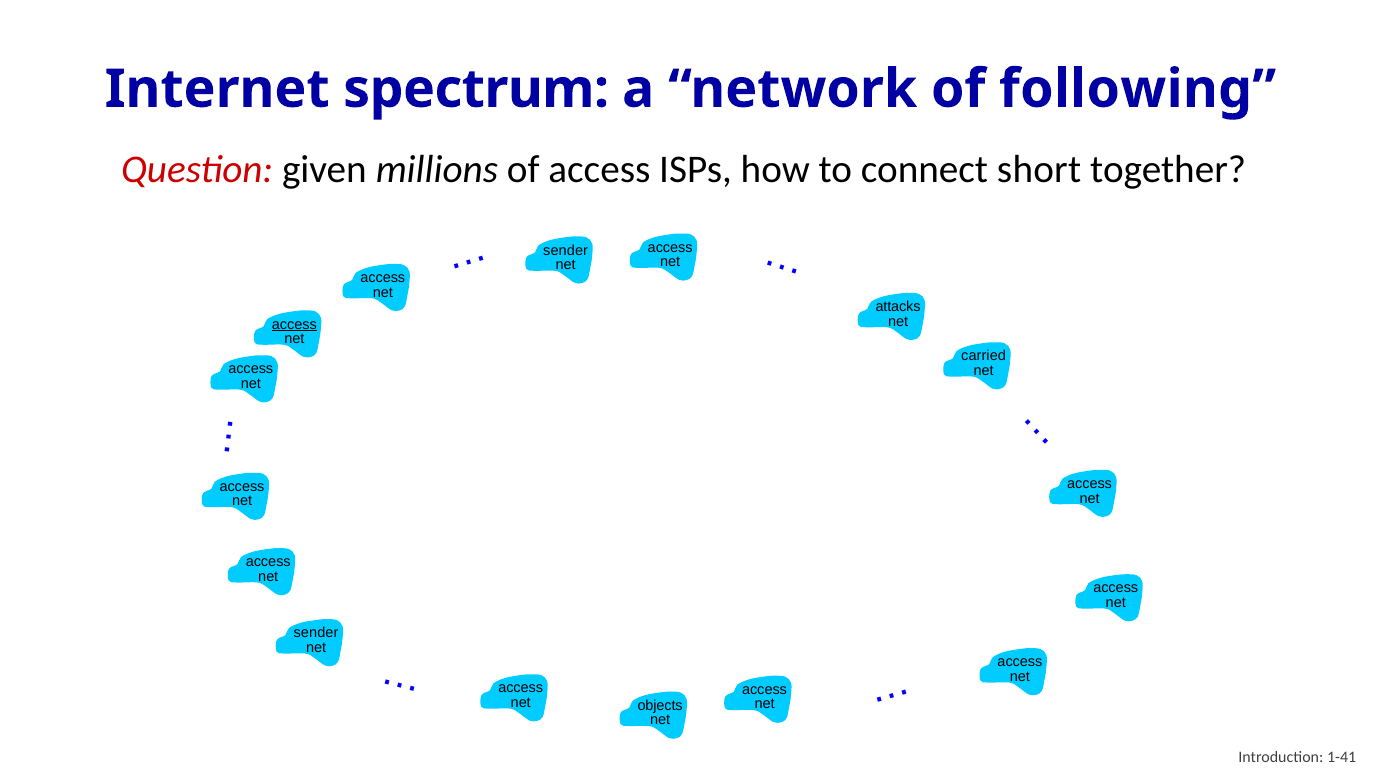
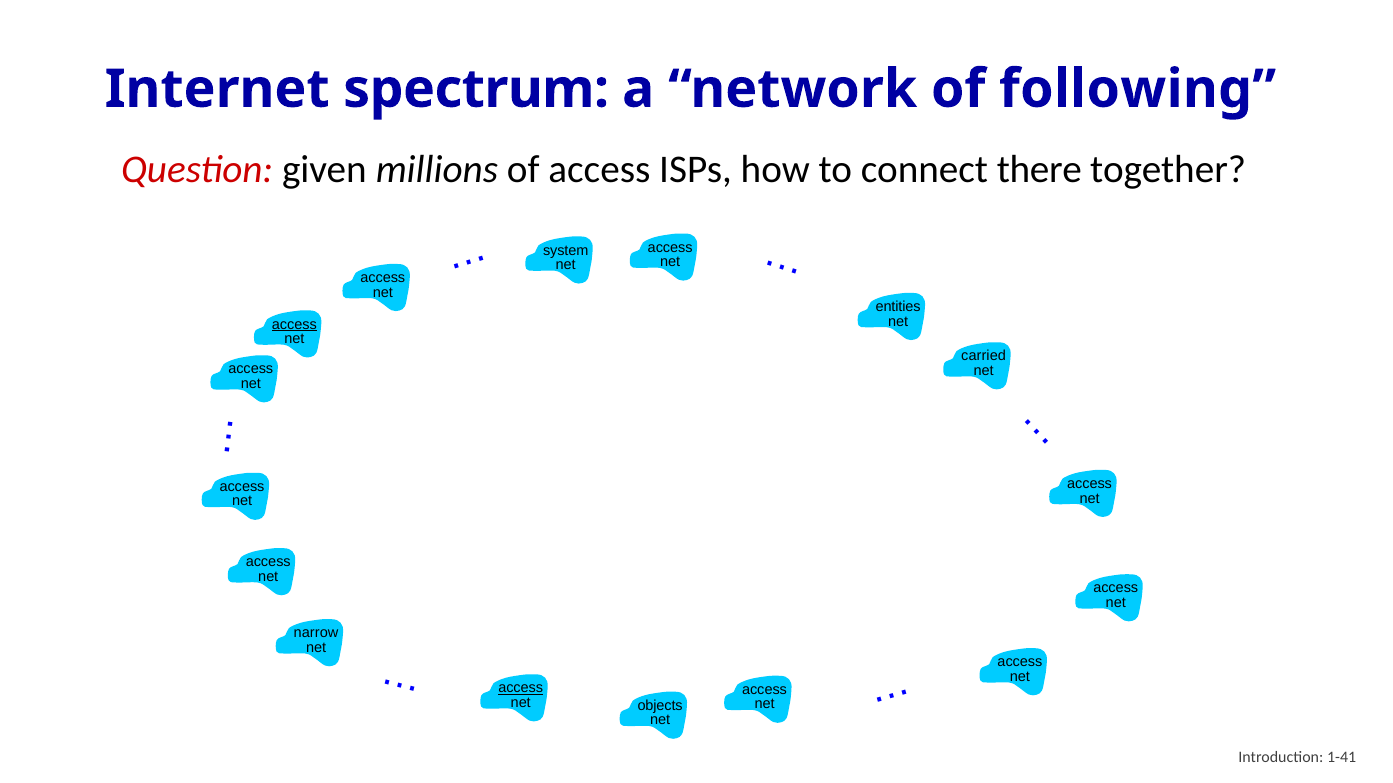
short: short -> there
sender at (566, 250): sender -> system
attacks: attacks -> entities
sender at (316, 634): sender -> narrow
access at (521, 689) underline: none -> present
